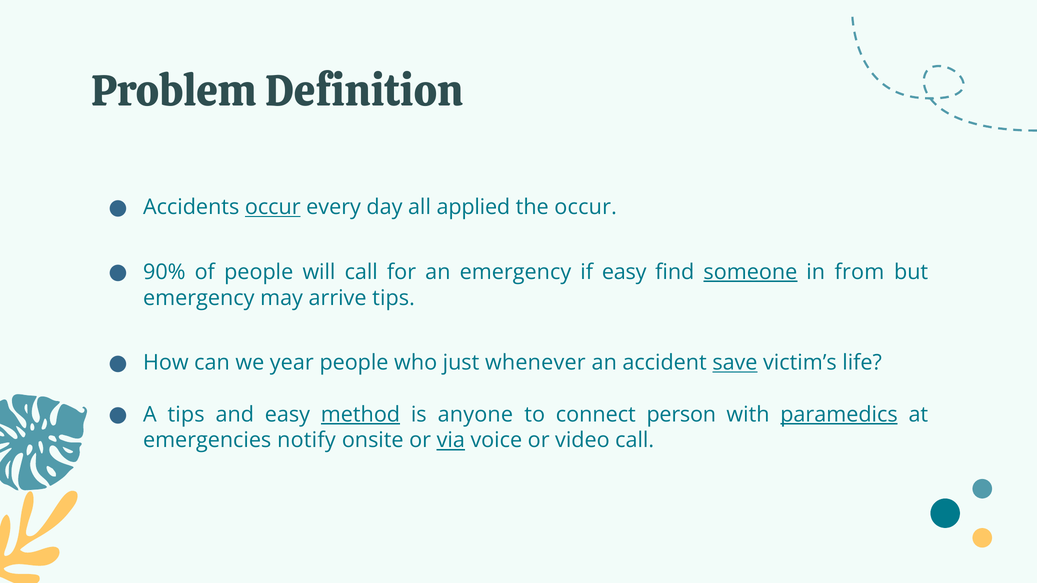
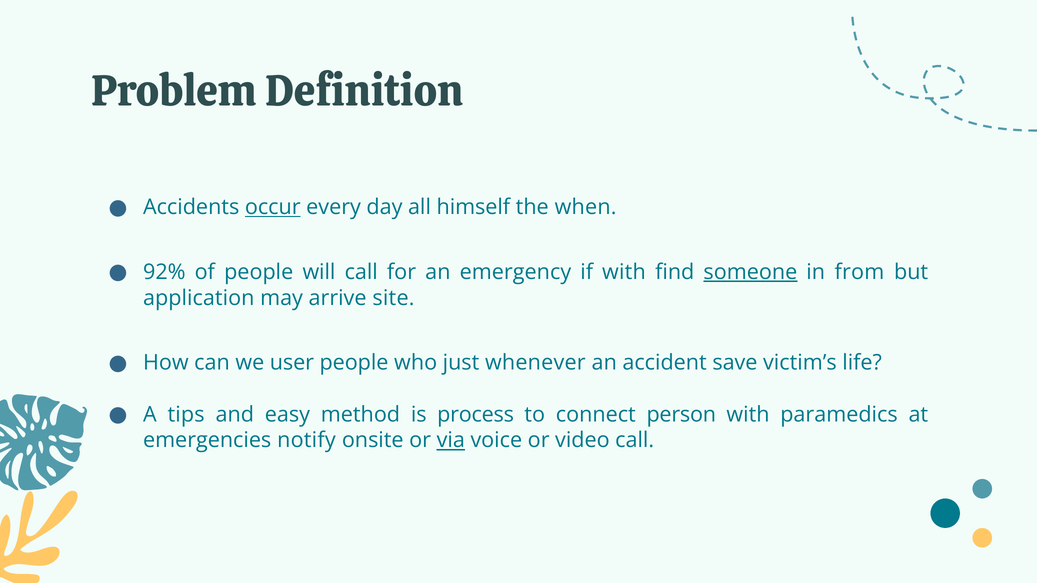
applied: applied -> himself
the occur: occur -> when
90%: 90% -> 92%
if easy: easy -> with
emergency at (199, 298): emergency -> application
arrive tips: tips -> site
year: year -> user
save underline: present -> none
method underline: present -> none
anyone: anyone -> process
paramedics underline: present -> none
